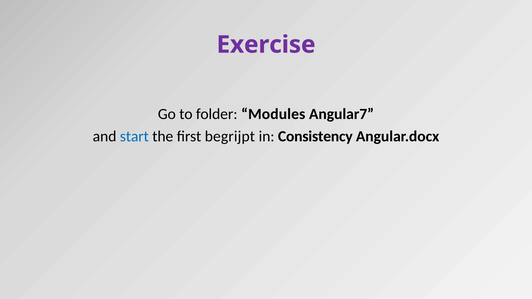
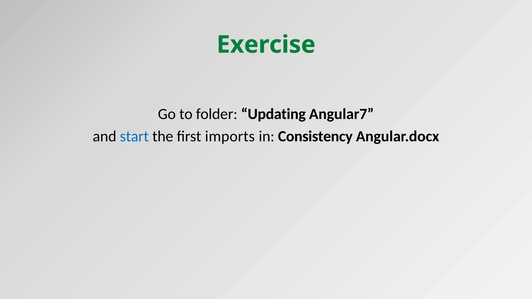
Exercise colour: purple -> green
Modules: Modules -> Updating
begrijpt: begrijpt -> imports
